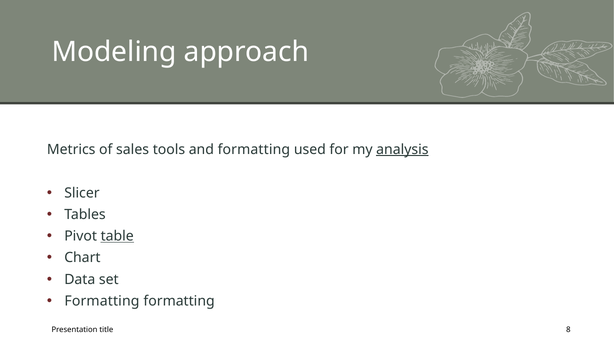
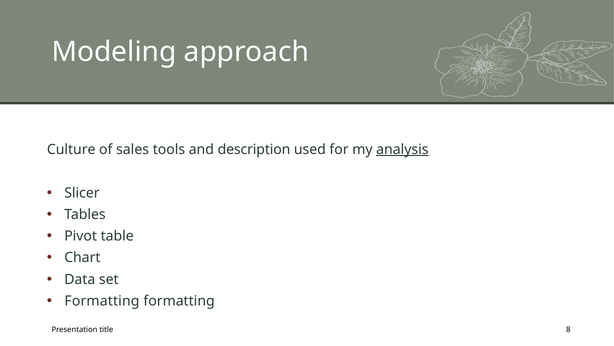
Metrics: Metrics -> Culture
and formatting: formatting -> description
table underline: present -> none
